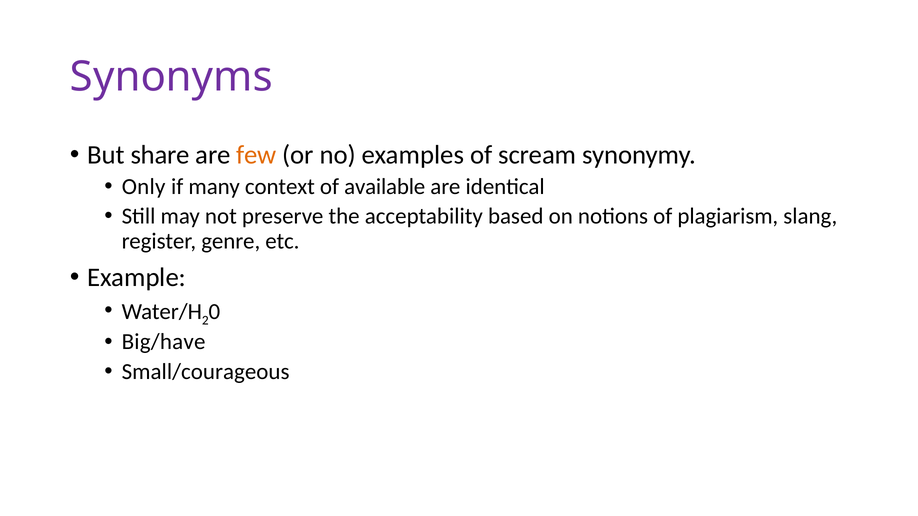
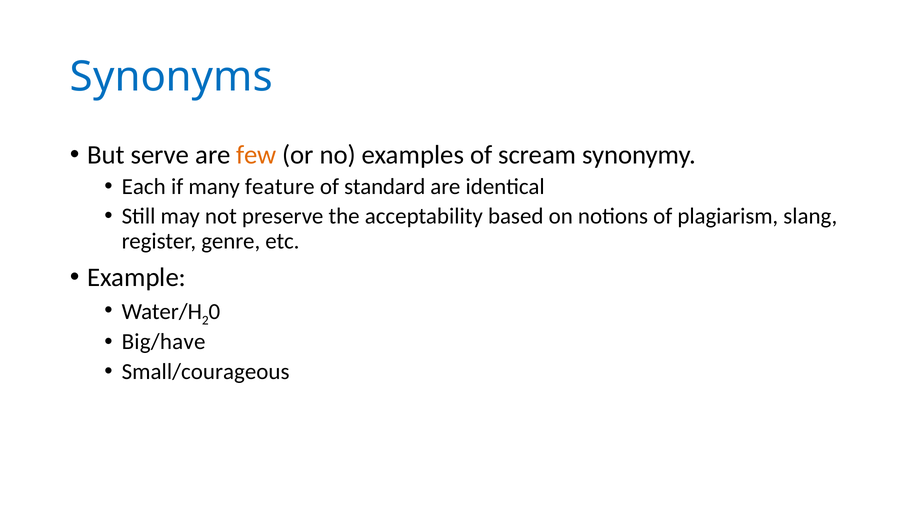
Synonyms colour: purple -> blue
share: share -> serve
Only: Only -> Each
context: context -> feature
available: available -> standard
